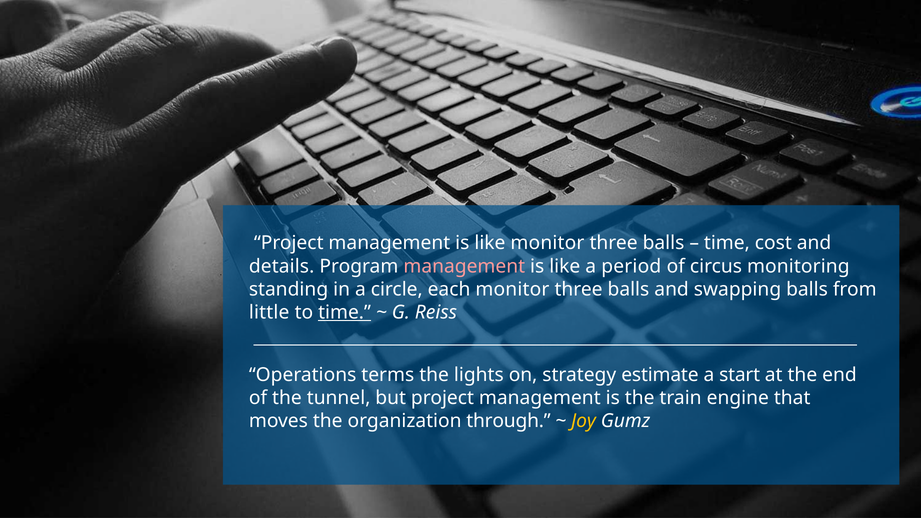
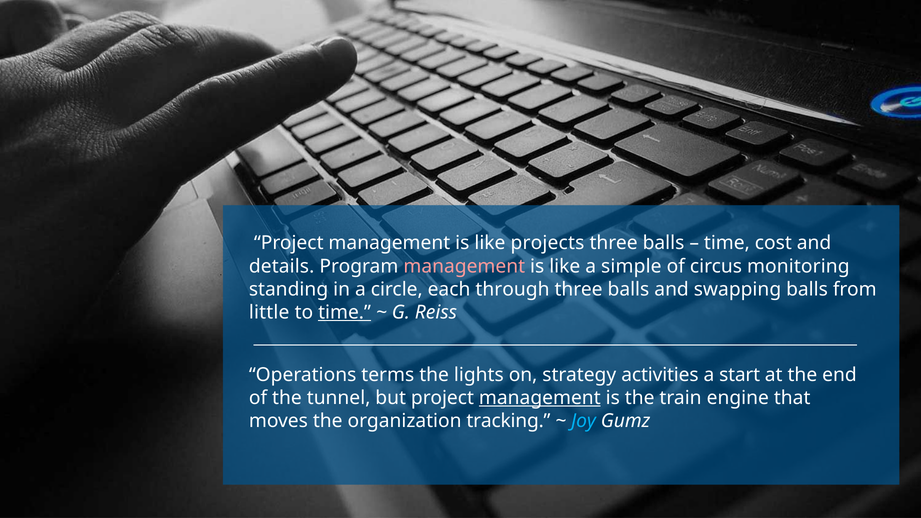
like monitor: monitor -> projects
period: period -> simple
each monitor: monitor -> through
estimate: estimate -> activities
management at (540, 398) underline: none -> present
through: through -> tracking
Joy colour: yellow -> light blue
